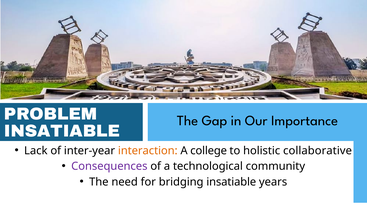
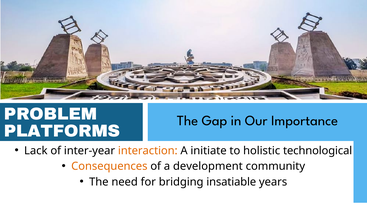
INSATIABLE at (62, 131): INSATIABLE -> PLATFORMS
college: college -> initiate
collaborative: collaborative -> technological
Consequences colour: purple -> orange
technological: technological -> development
